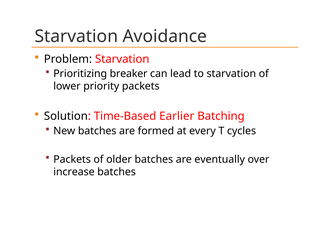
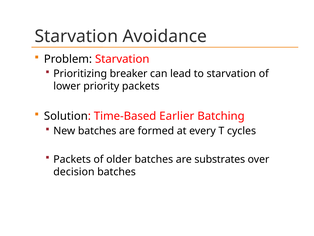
eventually: eventually -> substrates
increase: increase -> decision
